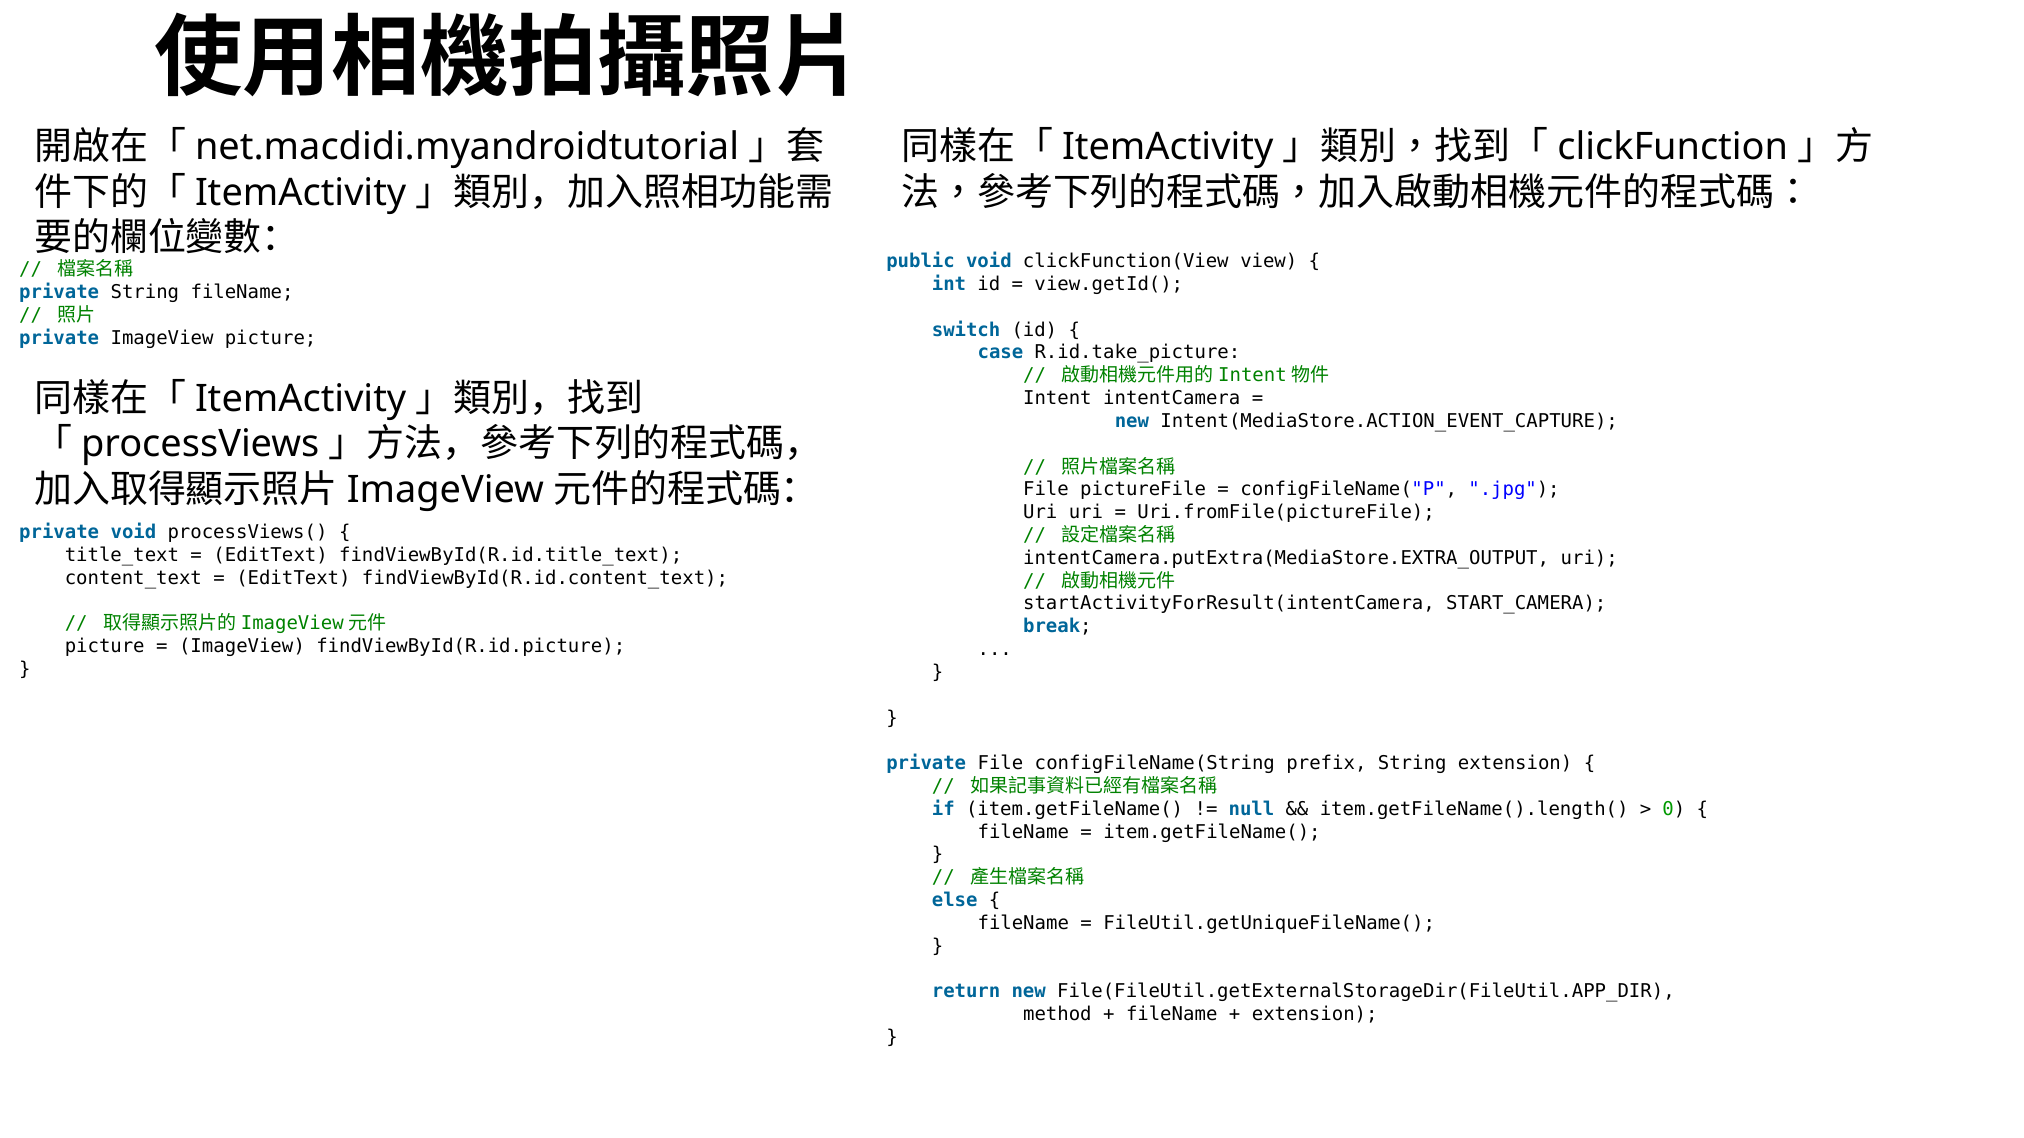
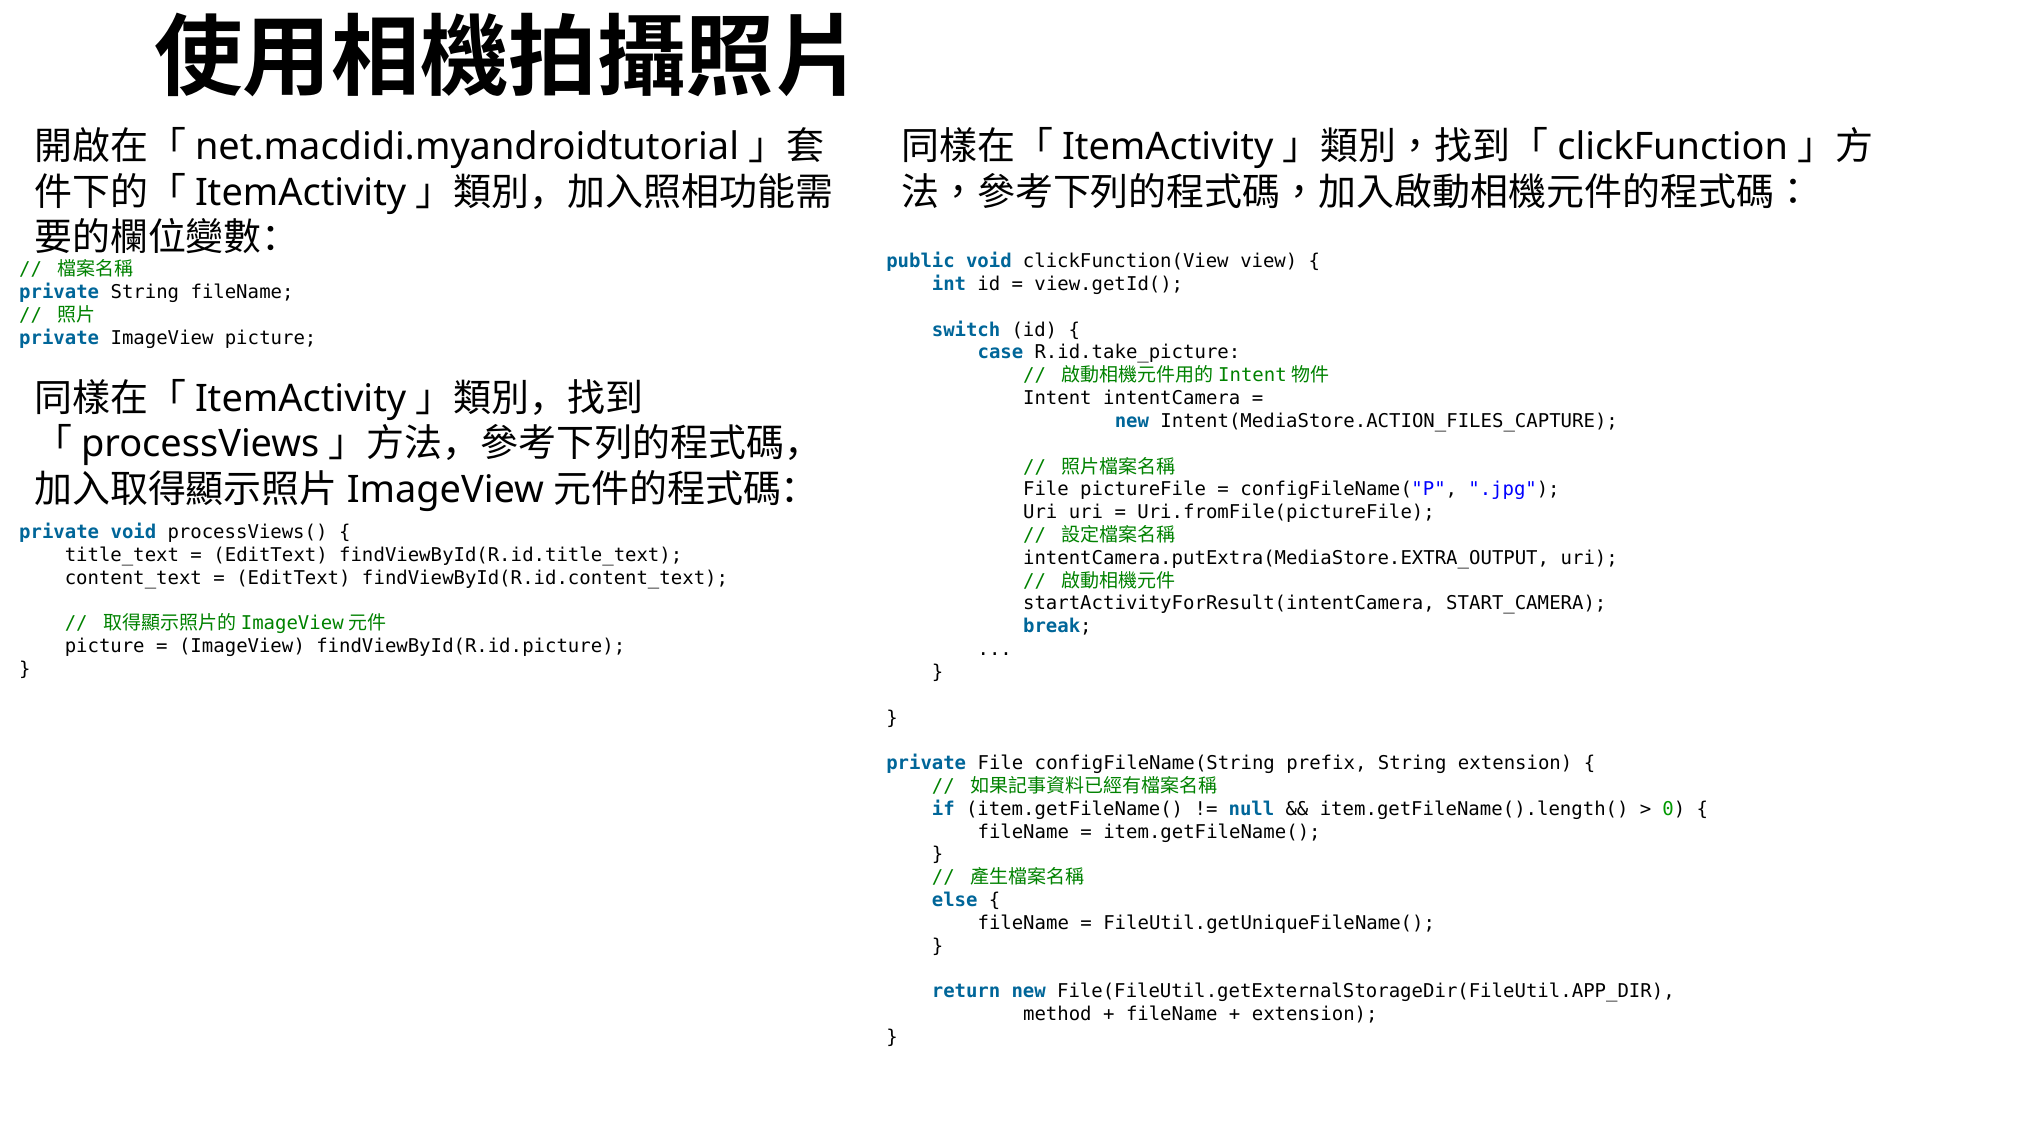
Intent(MediaStore.ACTION_EVENT_CAPTURE: Intent(MediaStore.ACTION_EVENT_CAPTURE -> Intent(MediaStore.ACTION_FILES_CAPTURE
